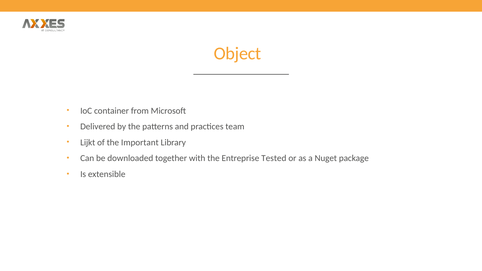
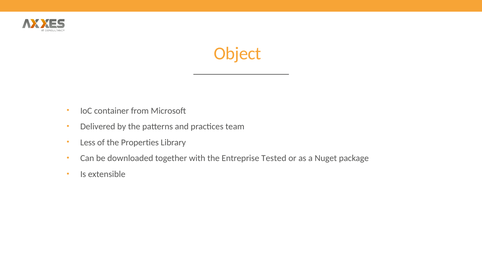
Lijkt: Lijkt -> Less
Important: Important -> Properties
